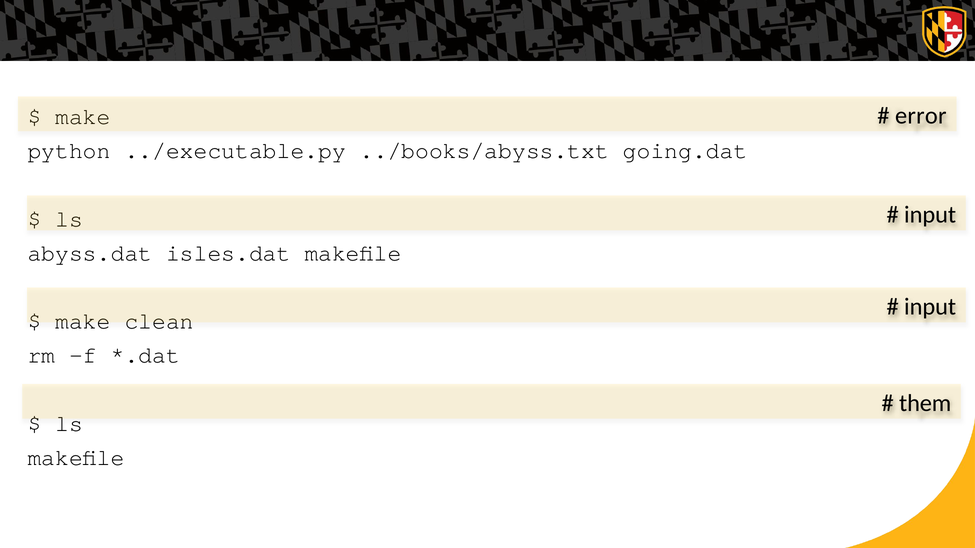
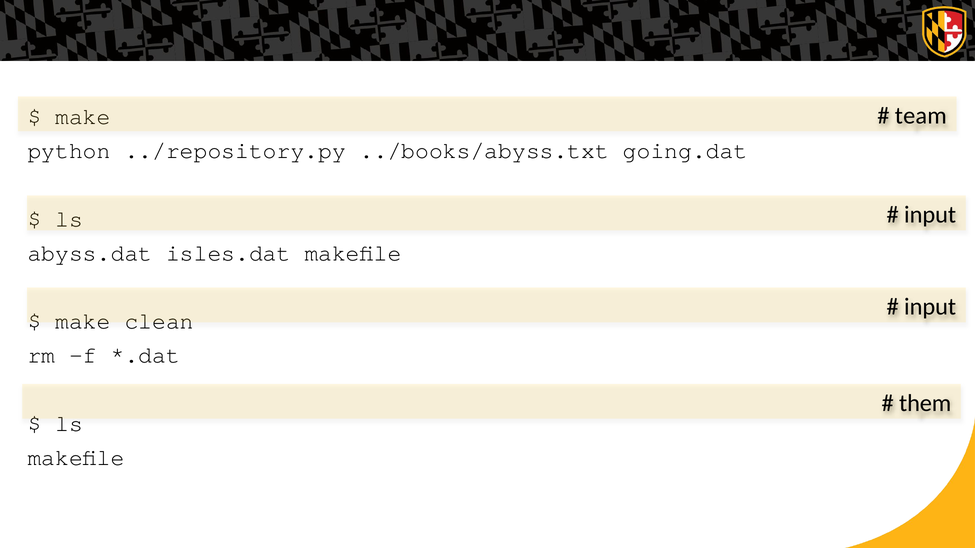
error: error -> team
../executable.py: ../executable.py -> ../repository.py
